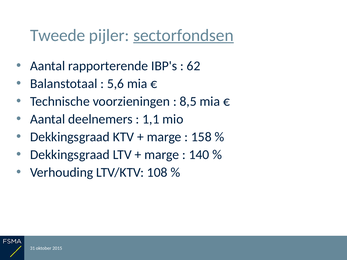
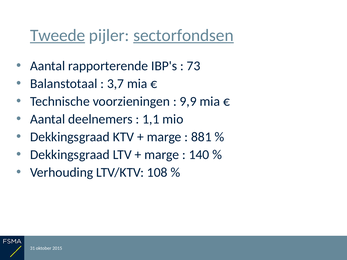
Tweede underline: none -> present
62: 62 -> 73
5,6: 5,6 -> 3,7
8,5: 8,5 -> 9,9
158: 158 -> 881
